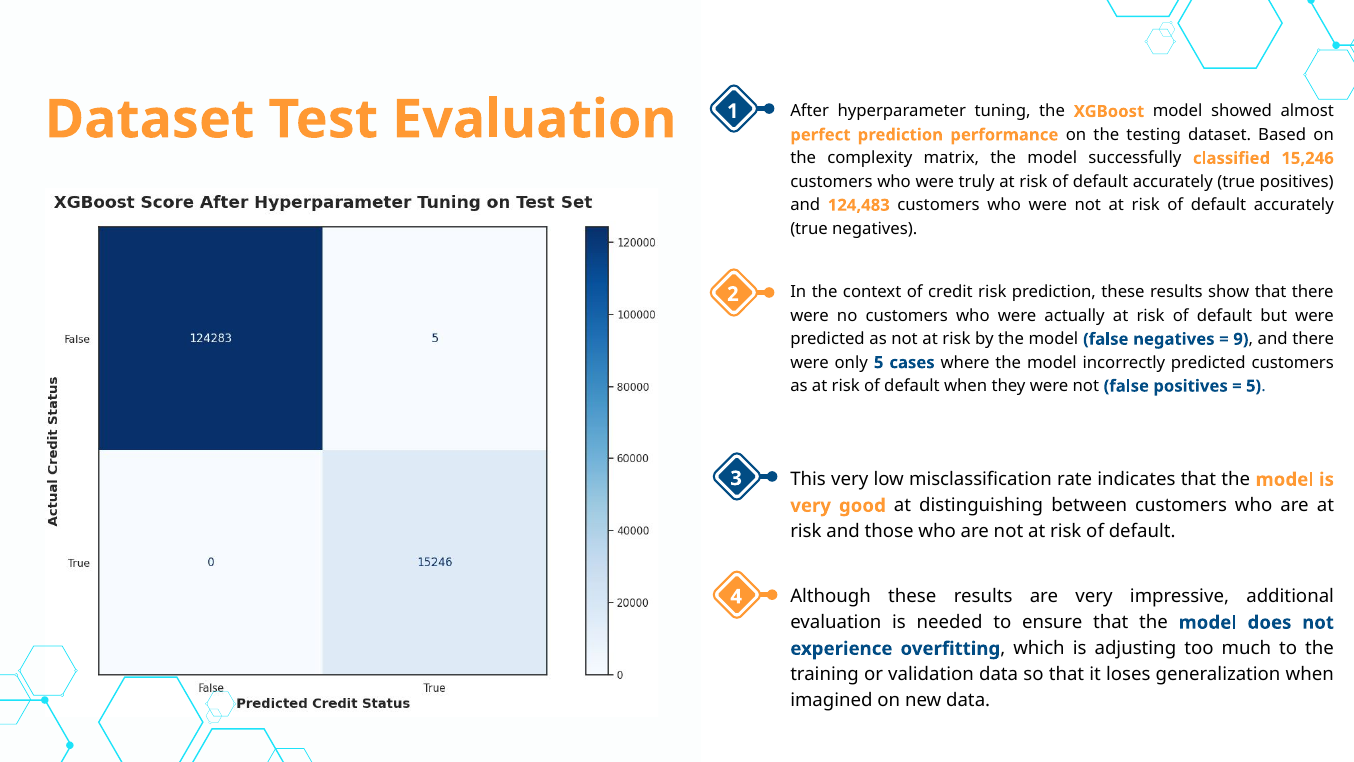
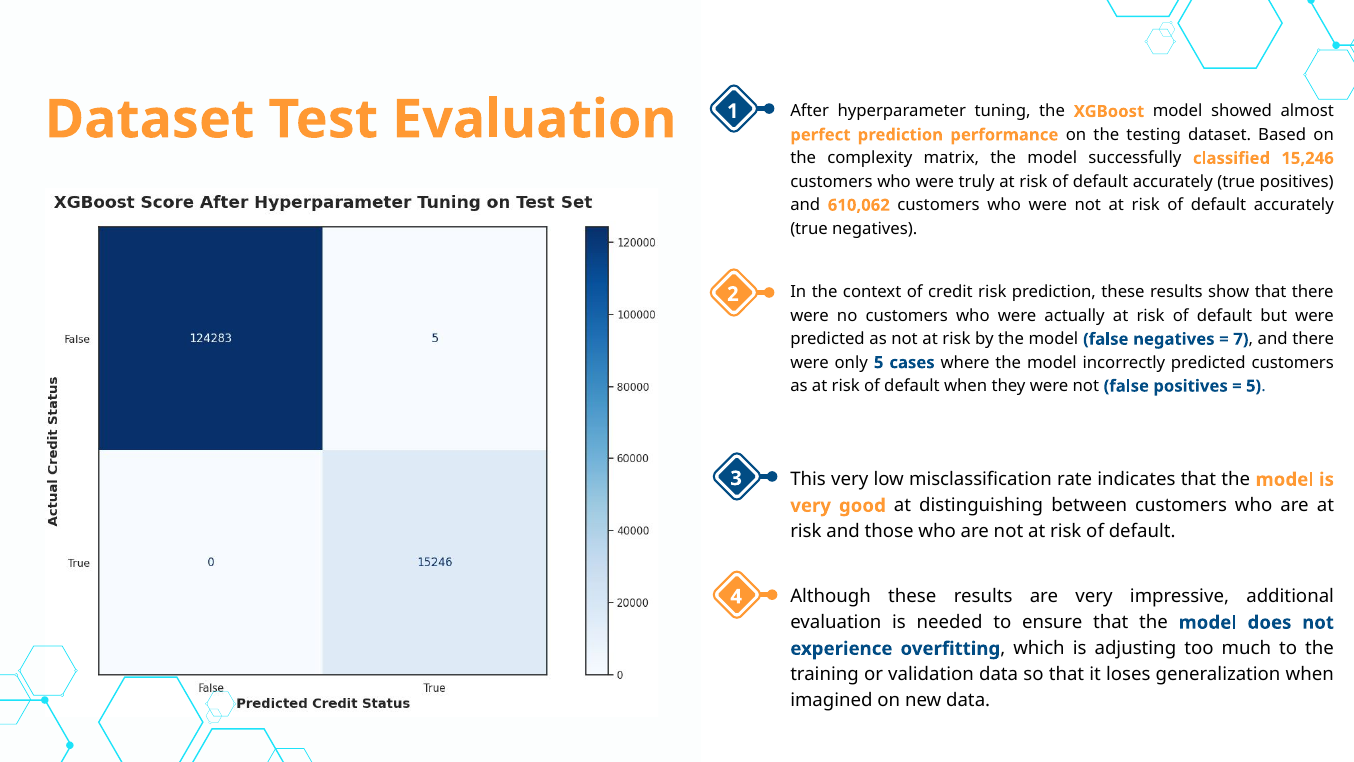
124,483: 124,483 -> 610,062
9: 9 -> 7
